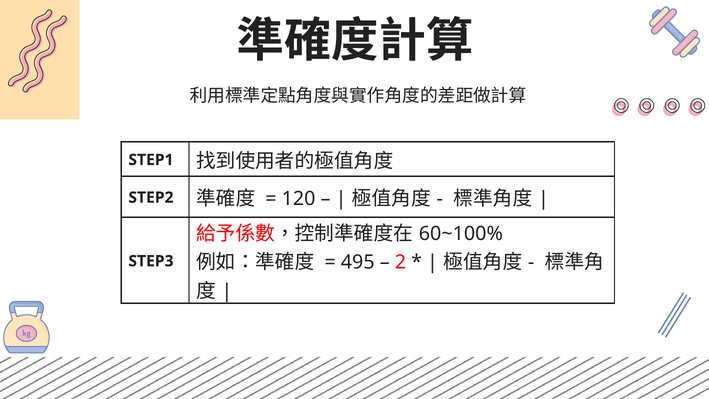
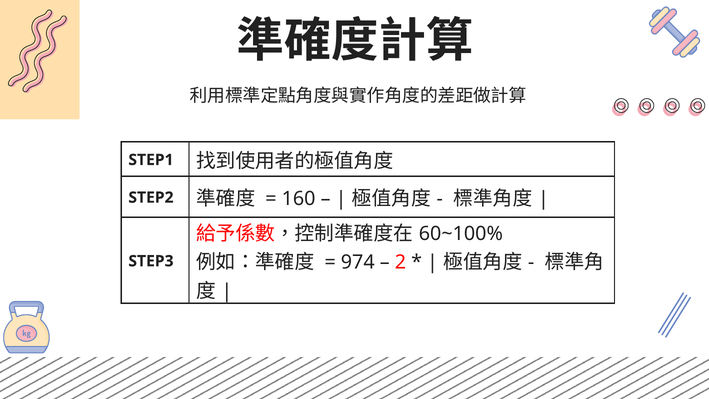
120: 120 -> 160
495: 495 -> 974
